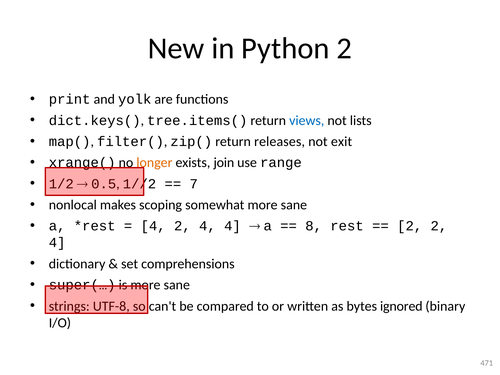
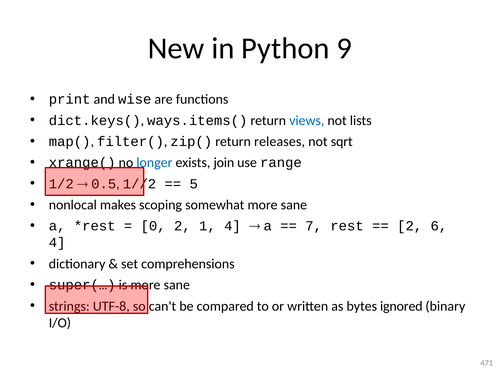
Python 2: 2 -> 9
yolk: yolk -> wise
tree.items(: tree.items( -> ways.items(
exit: exit -> sqrt
longer colour: orange -> blue
7: 7 -> 5
4 at (153, 226): 4 -> 0
4 at (207, 226): 4 -> 1
8: 8 -> 7
2 2: 2 -> 6
